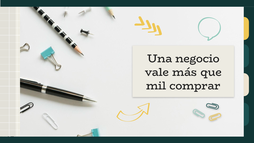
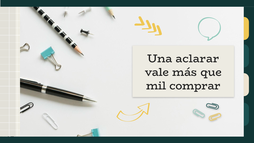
negocio: negocio -> aclarar
